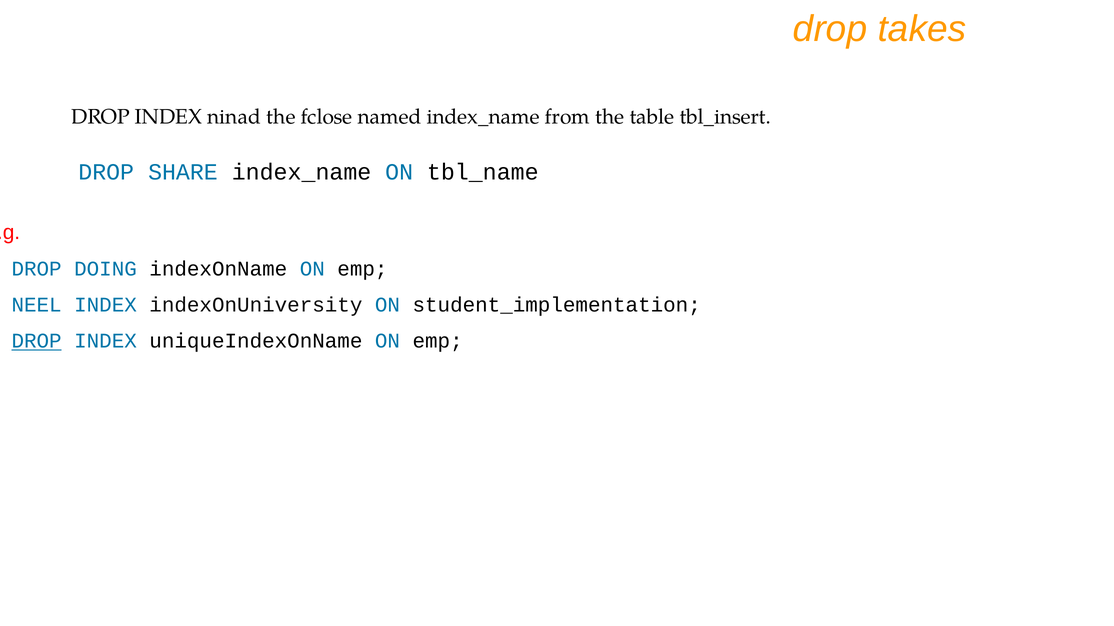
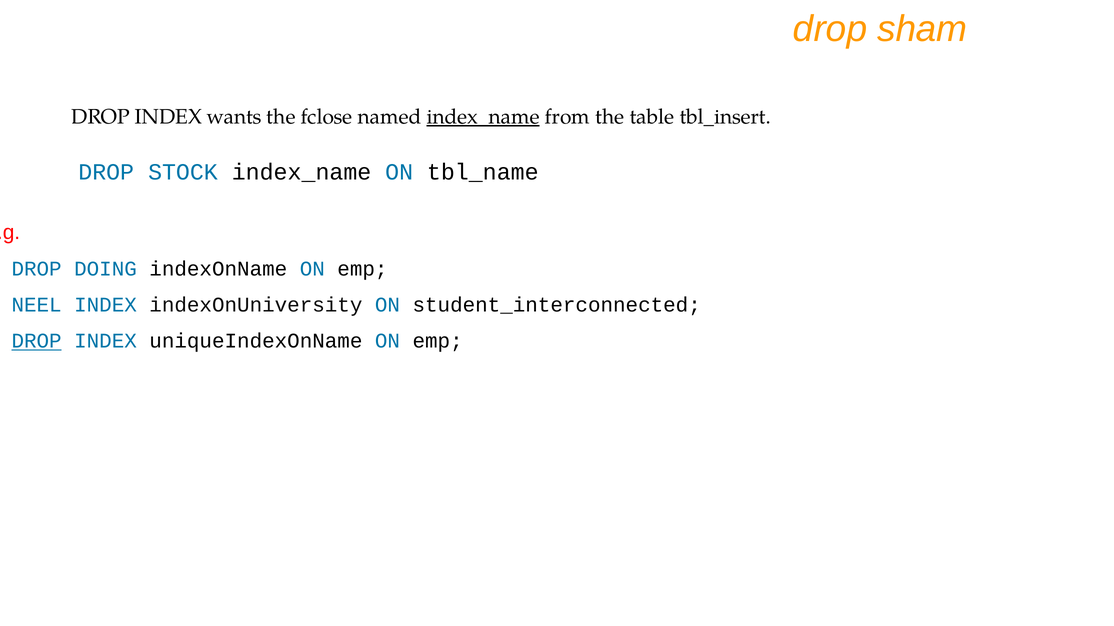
takes: takes -> sham
ninad: ninad -> wants
index_name at (483, 117) underline: none -> present
SHARE: SHARE -> STOCK
student_implementation: student_implementation -> student_interconnected
